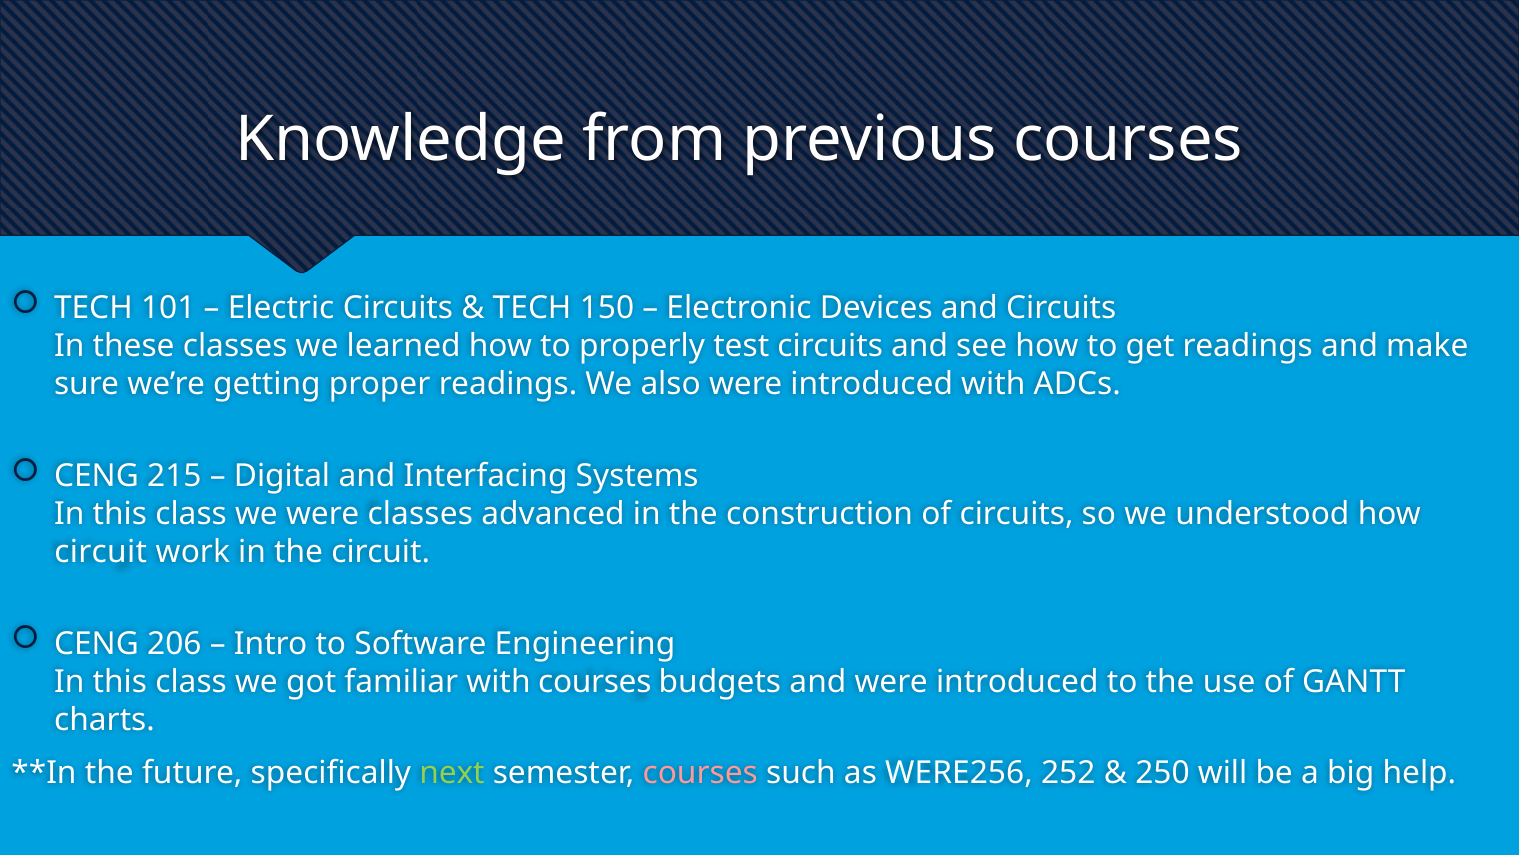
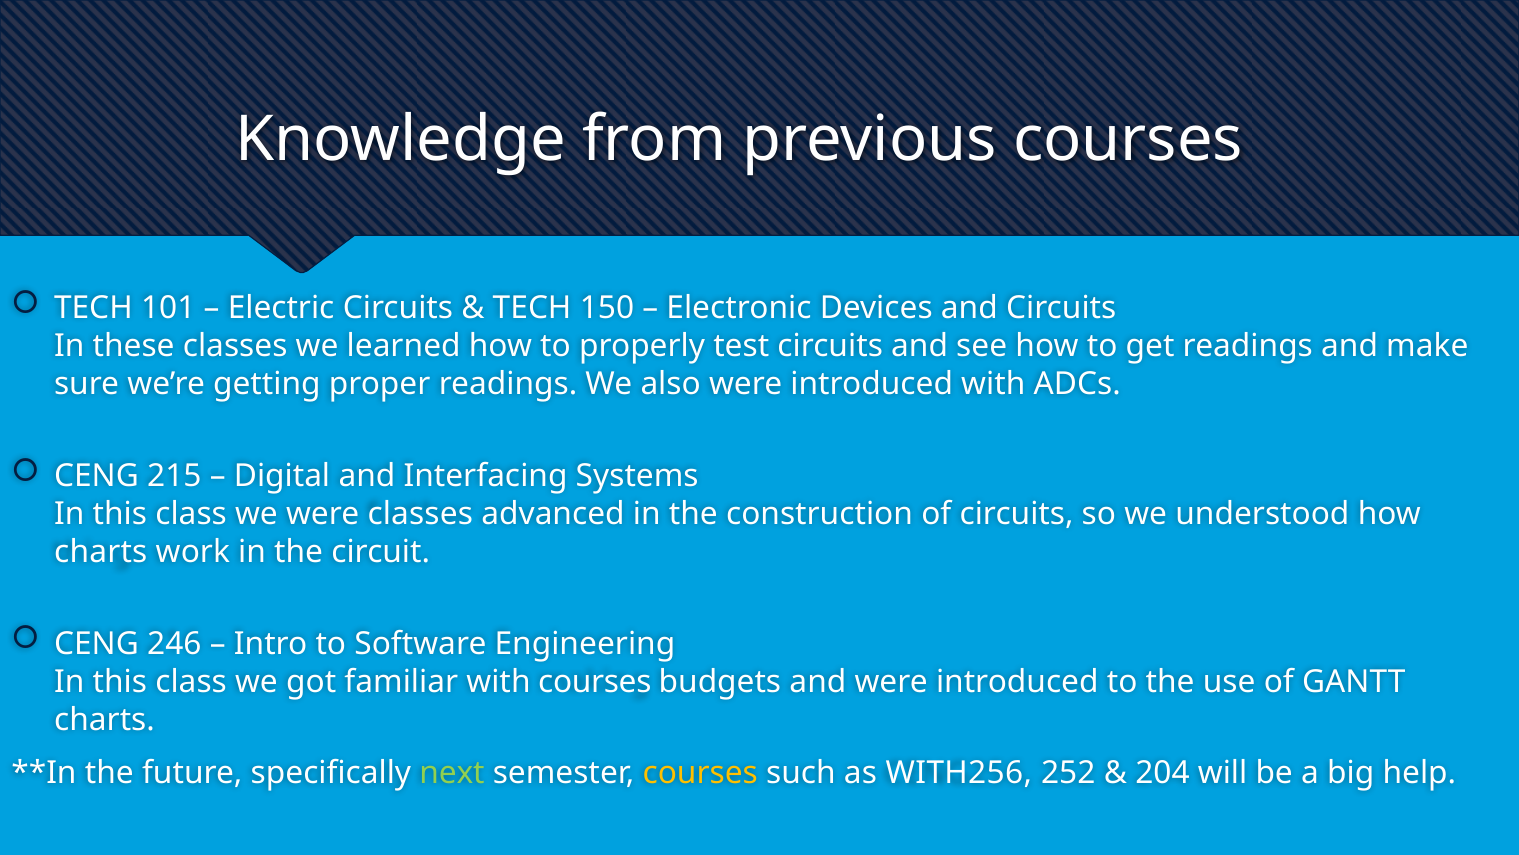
circuit at (101, 551): circuit -> charts
206: 206 -> 246
courses at (700, 773) colour: pink -> yellow
WERE256: WERE256 -> WITH256
250: 250 -> 204
